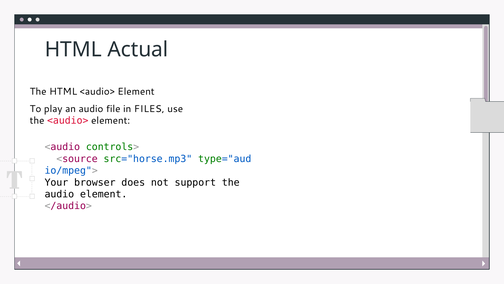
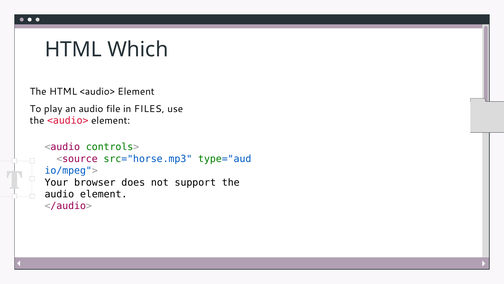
Actual: Actual -> Which
